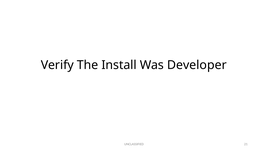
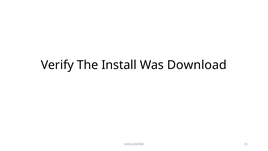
Developer: Developer -> Download
